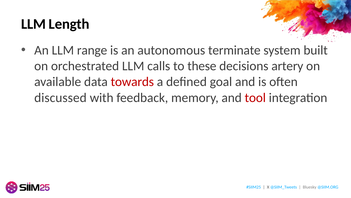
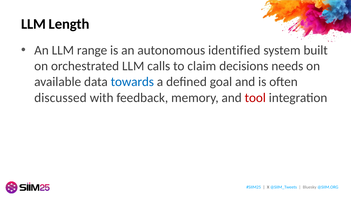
terminate: terminate -> identified
these: these -> claim
artery: artery -> needs
towards colour: red -> blue
